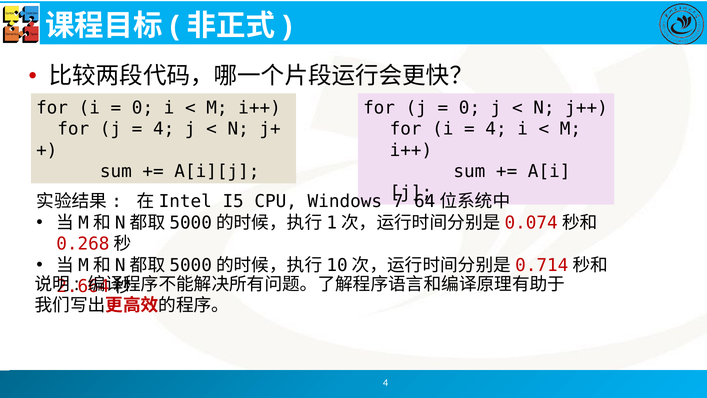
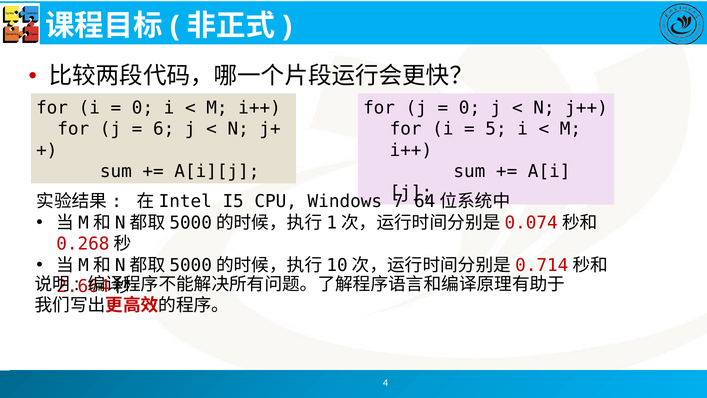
4 at (164, 129): 4 -> 6
4 at (496, 129): 4 -> 5
